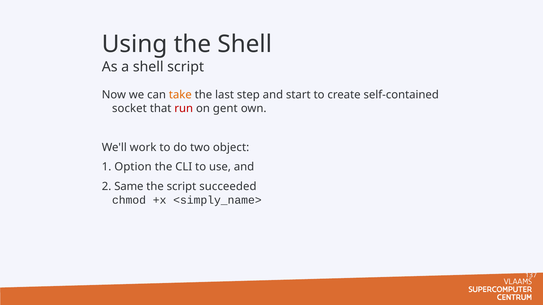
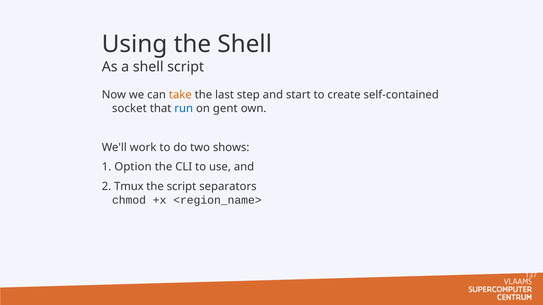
run colour: red -> blue
object: object -> shows
Same: Same -> Tmux
succeeded: succeeded -> separators
<simply_name>: <simply_name> -> <region_name>
